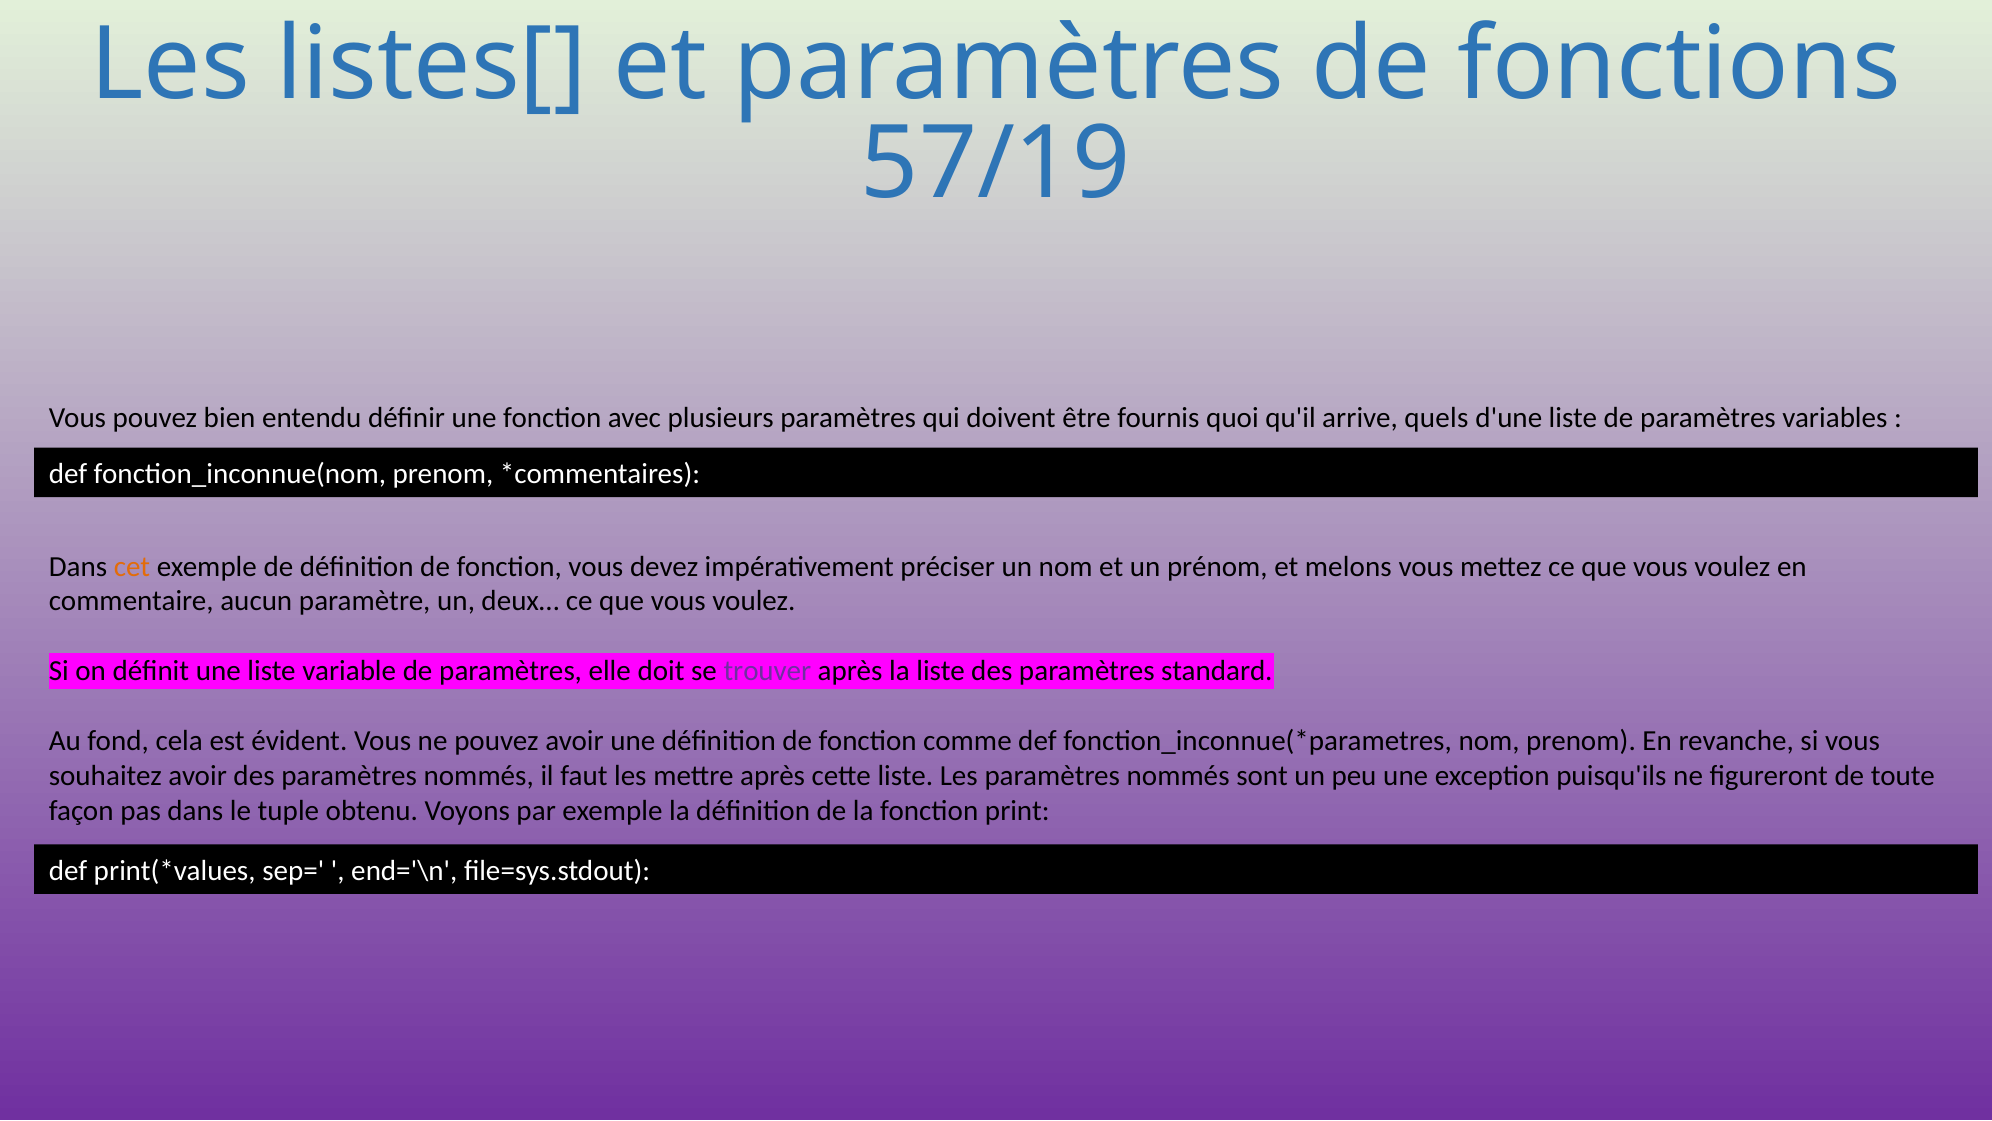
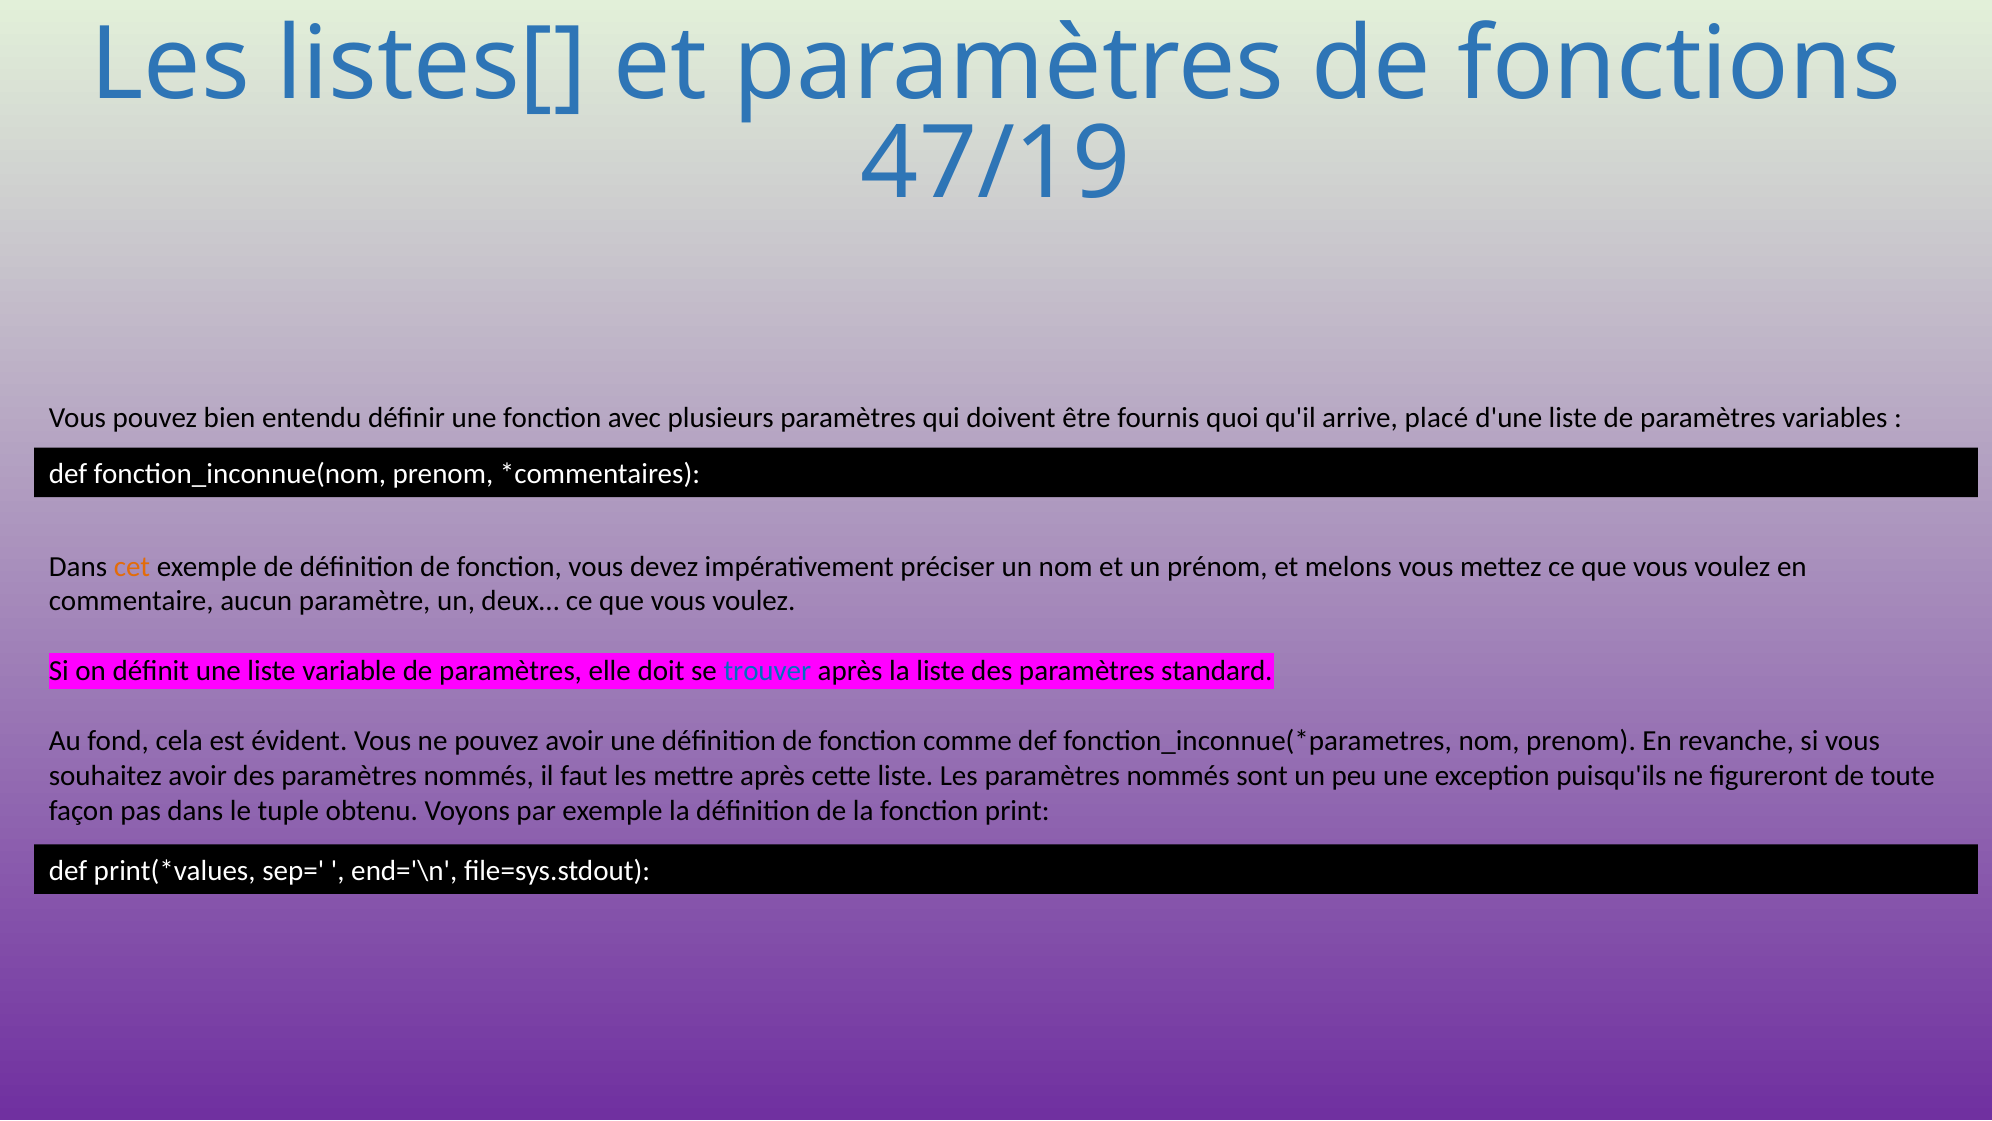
57/19: 57/19 -> 47/19
quels: quels -> placé
trouver colour: purple -> blue
